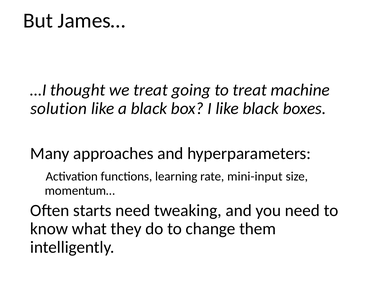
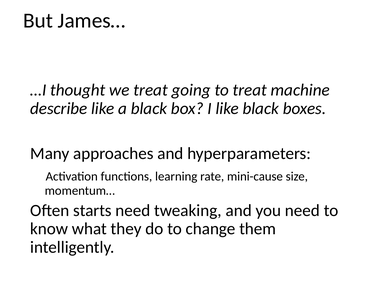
solution: solution -> describe
mini-input: mini-input -> mini-cause
